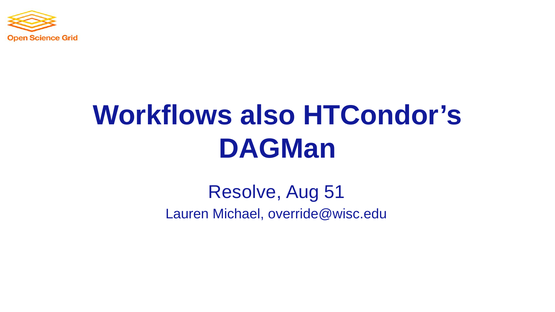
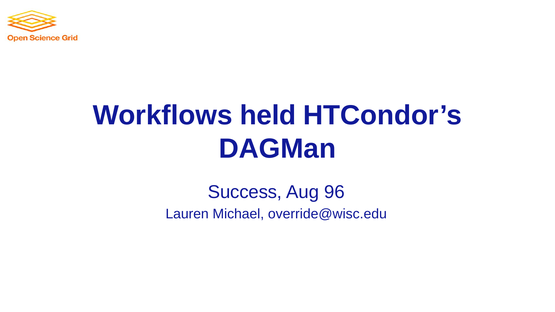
also: also -> held
Resolve: Resolve -> Success
51: 51 -> 96
